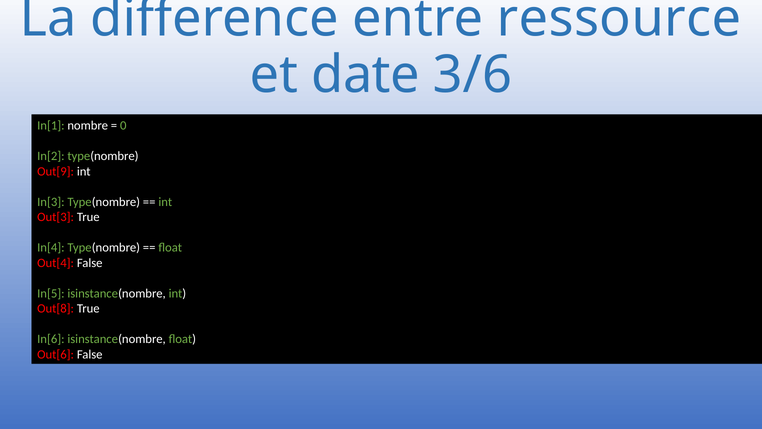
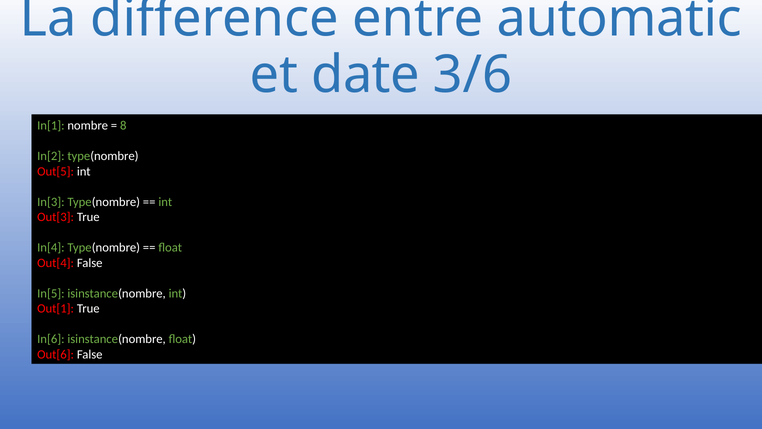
ressource: ressource -> automatic
0: 0 -> 8
Out[9: Out[9 -> Out[5
Out[8: Out[8 -> Out[1
